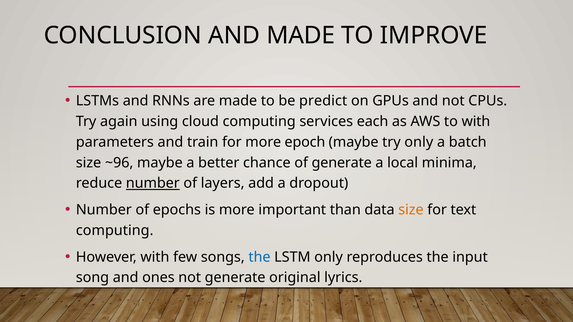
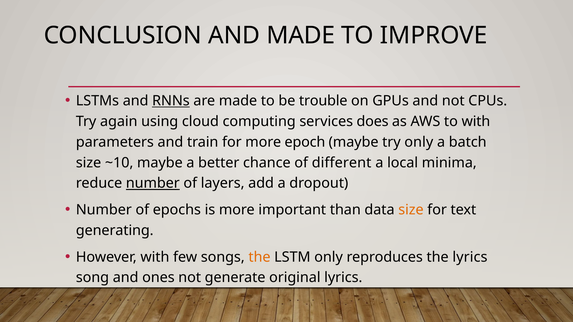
RNNs underline: none -> present
predict: predict -> trouble
each: each -> does
~96: ~96 -> ~10
of generate: generate -> different
computing at (115, 231): computing -> generating
the at (259, 257) colour: blue -> orange
the input: input -> lyrics
